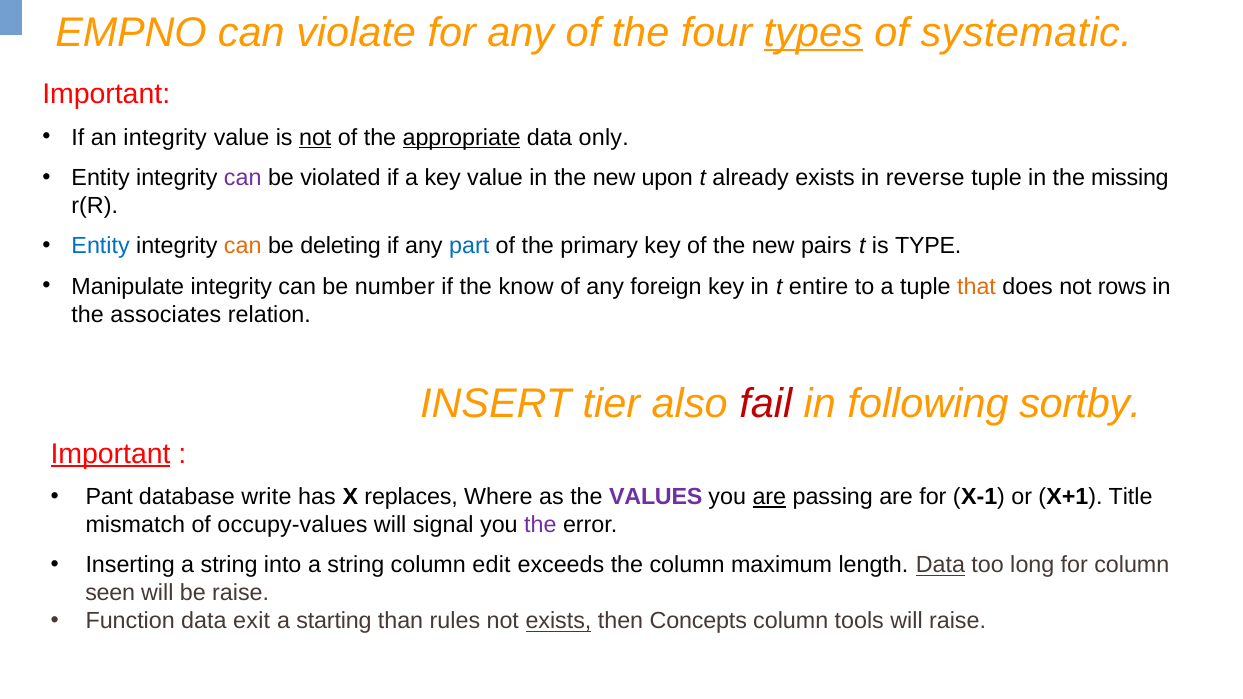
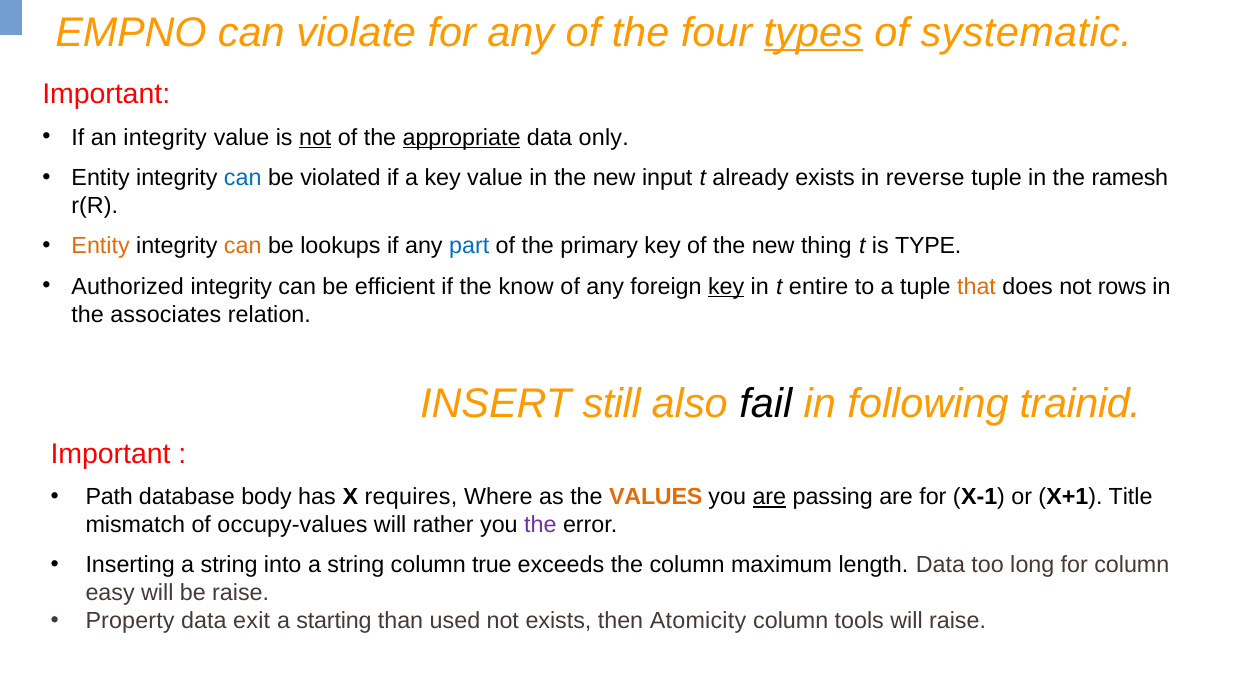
can at (243, 178) colour: purple -> blue
upon: upon -> input
missing: missing -> ramesh
Entity at (101, 246) colour: blue -> orange
deleting: deleting -> lookups
pairs: pairs -> thing
Manipulate: Manipulate -> Authorized
number: number -> efficient
key at (726, 286) underline: none -> present
tier: tier -> still
fail colour: red -> black
sortby: sortby -> trainid
Important at (111, 454) underline: present -> none
Pant: Pant -> Path
write: write -> body
replaces: replaces -> requires
VALUES colour: purple -> orange
signal: signal -> rather
edit: edit -> true
Data at (940, 565) underline: present -> none
seen: seen -> easy
Function: Function -> Property
rules: rules -> used
exists at (558, 621) underline: present -> none
Concepts: Concepts -> Atomicity
